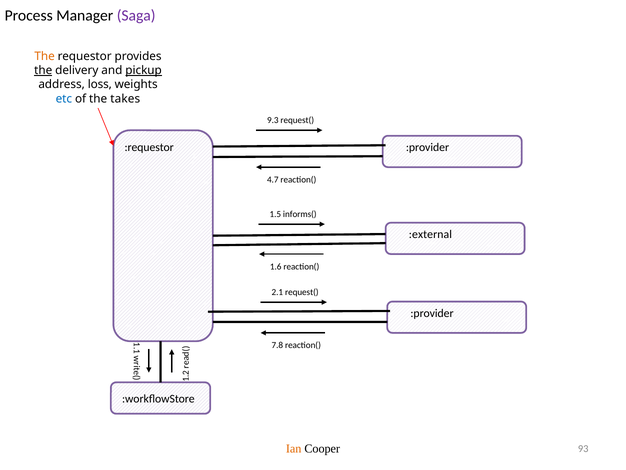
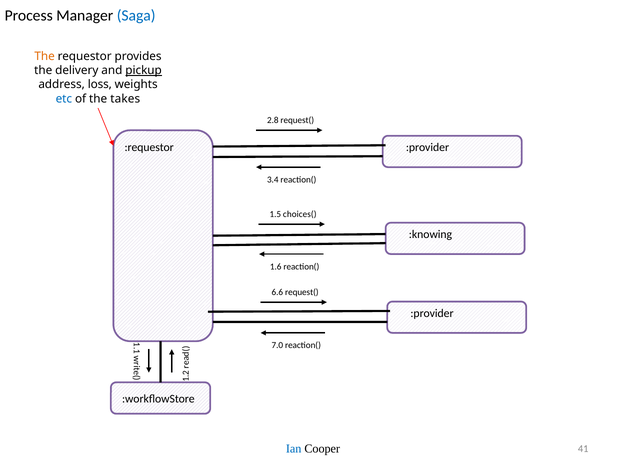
Saga colour: purple -> blue
the at (43, 70) underline: present -> none
9.3: 9.3 -> 2.8
4.7: 4.7 -> 3.4
informs(: informs( -> choices(
:external: :external -> :knowing
2.1: 2.1 -> 6.6
7.8: 7.8 -> 7.0
Ian colour: orange -> blue
93: 93 -> 41
